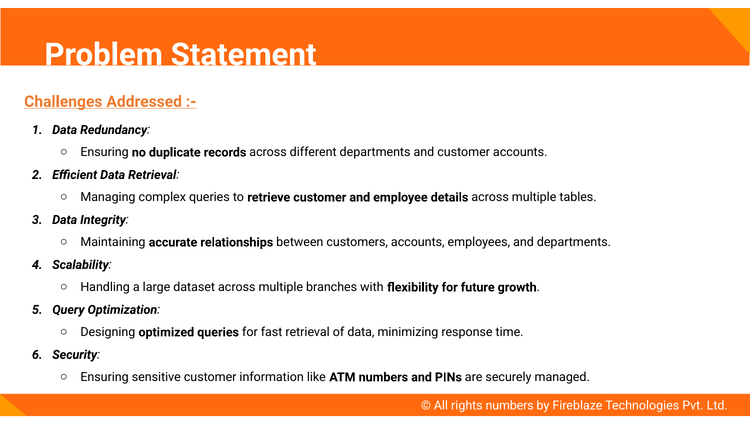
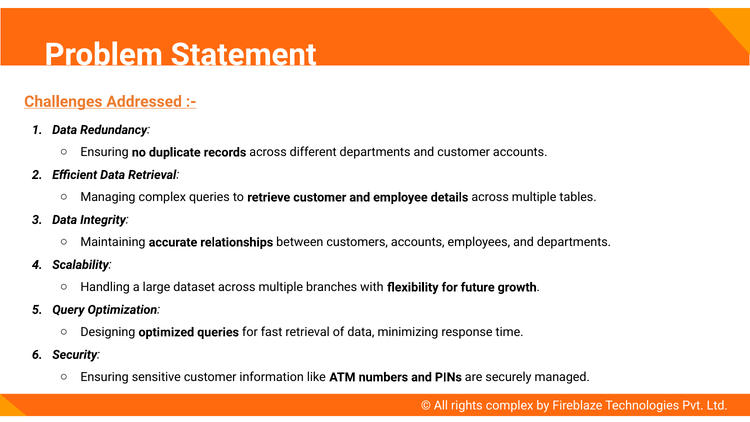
rights numbers: numbers -> complex
